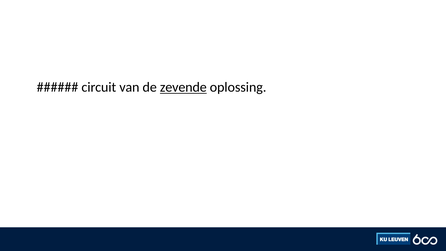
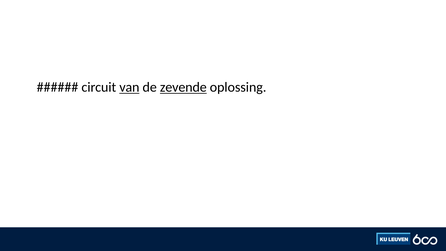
van underline: none -> present
